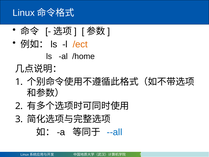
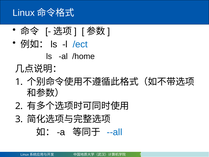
/ect colour: orange -> blue
